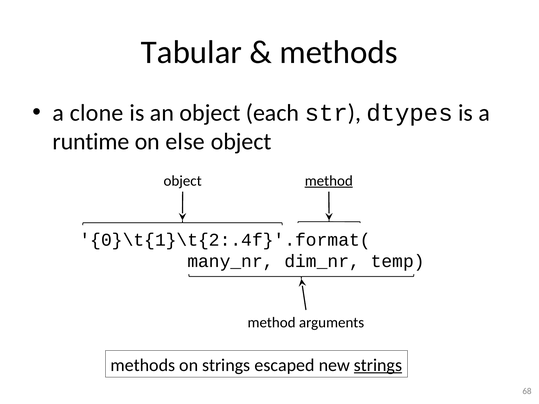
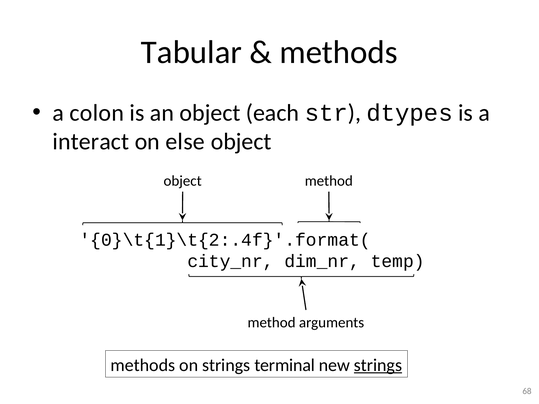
clone: clone -> colon
runtime: runtime -> interact
method at (329, 181) underline: present -> none
many_nr: many_nr -> city_nr
escaped: escaped -> terminal
